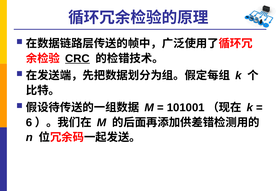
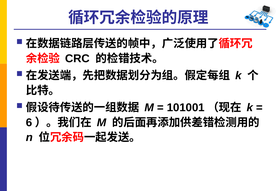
CRC underline: present -> none
